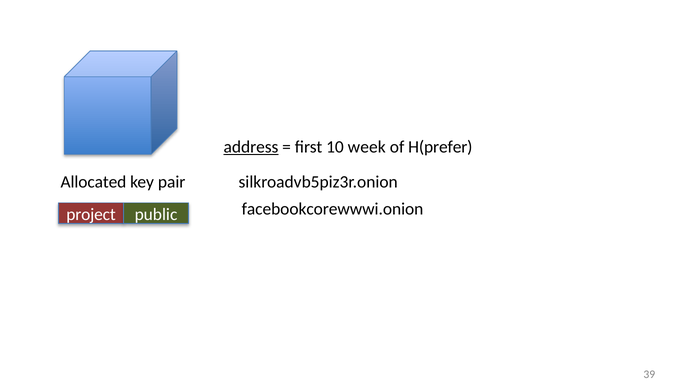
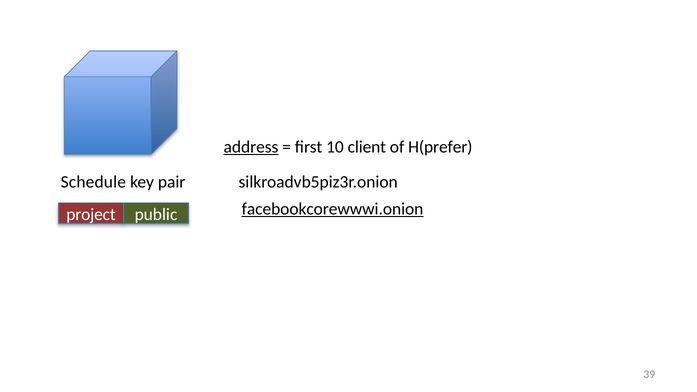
week: week -> client
Allocated: Allocated -> Schedule
facebookcorewwwi.onion underline: none -> present
